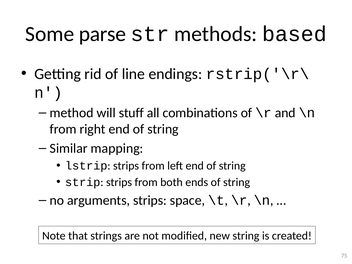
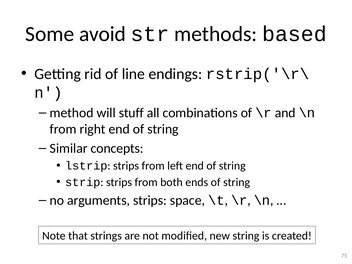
parse: parse -> avoid
mapping: mapping -> concepts
